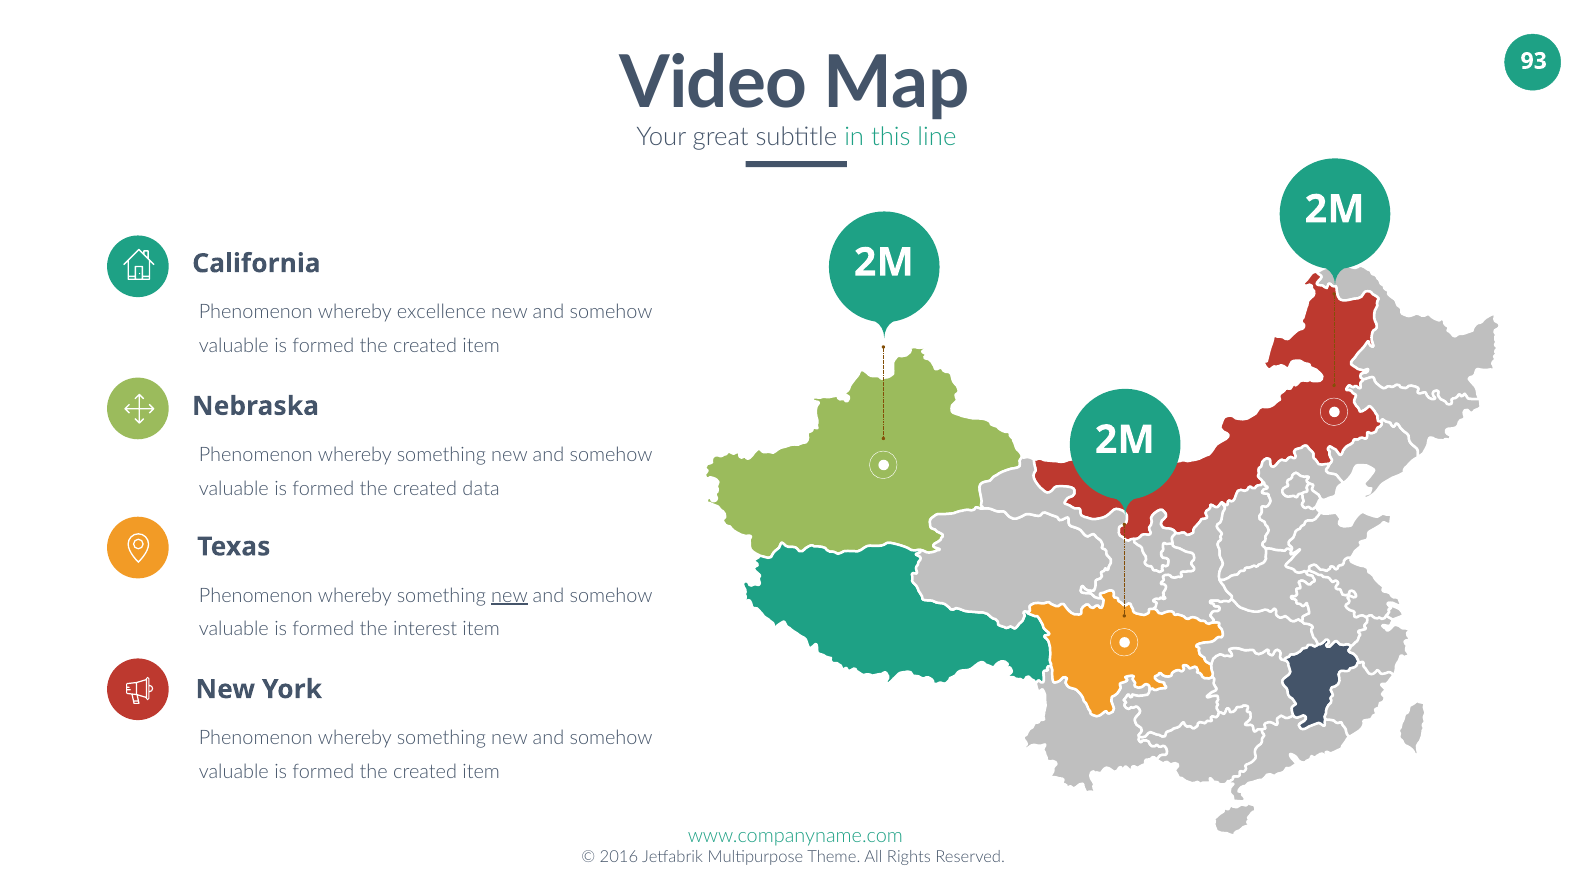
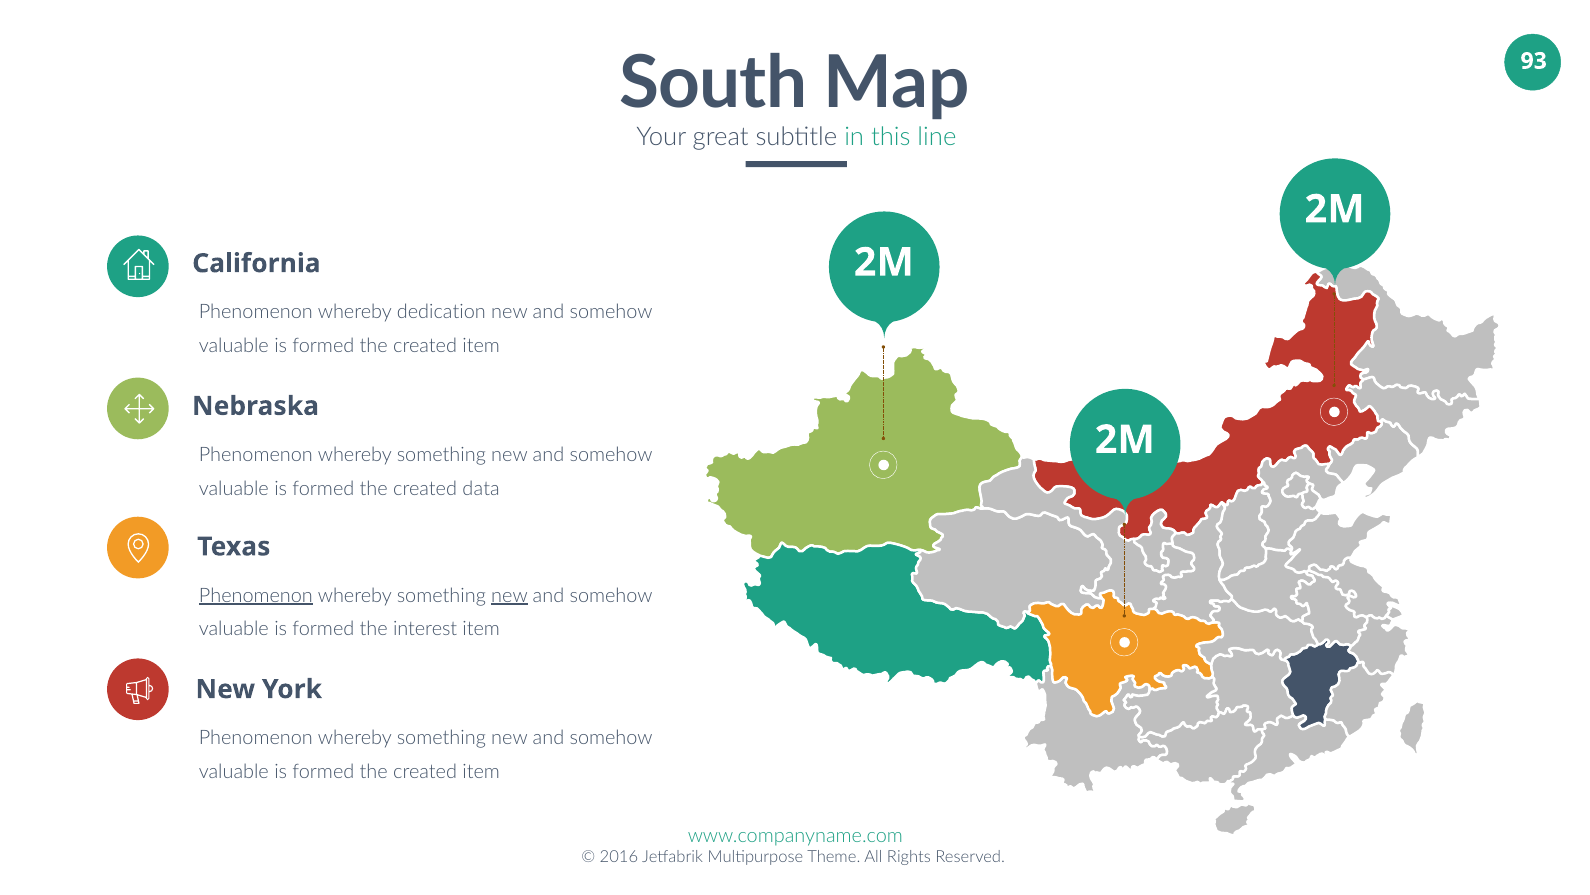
Video: Video -> South
excellence: excellence -> dedication
Phenomenon at (256, 595) underline: none -> present
